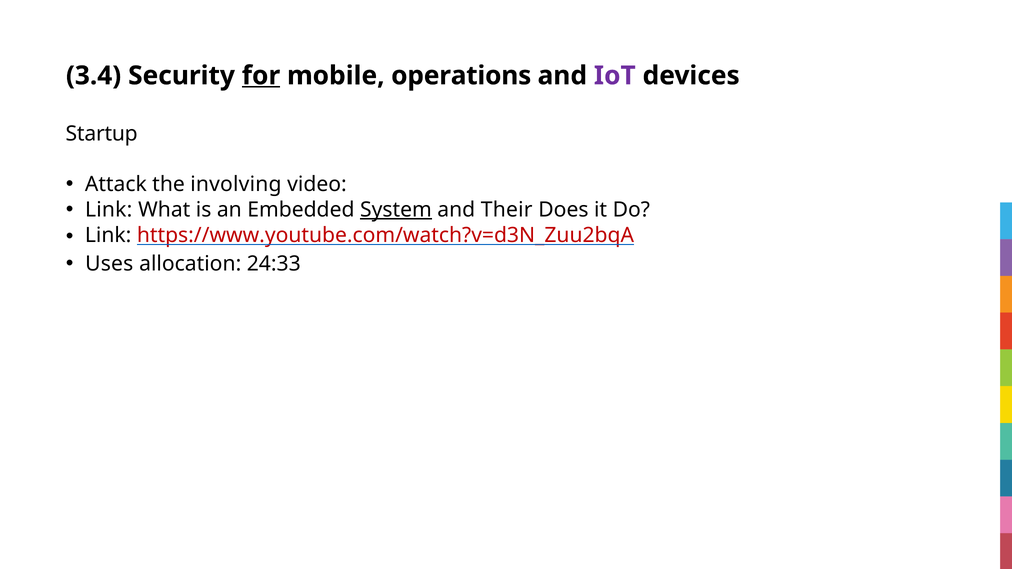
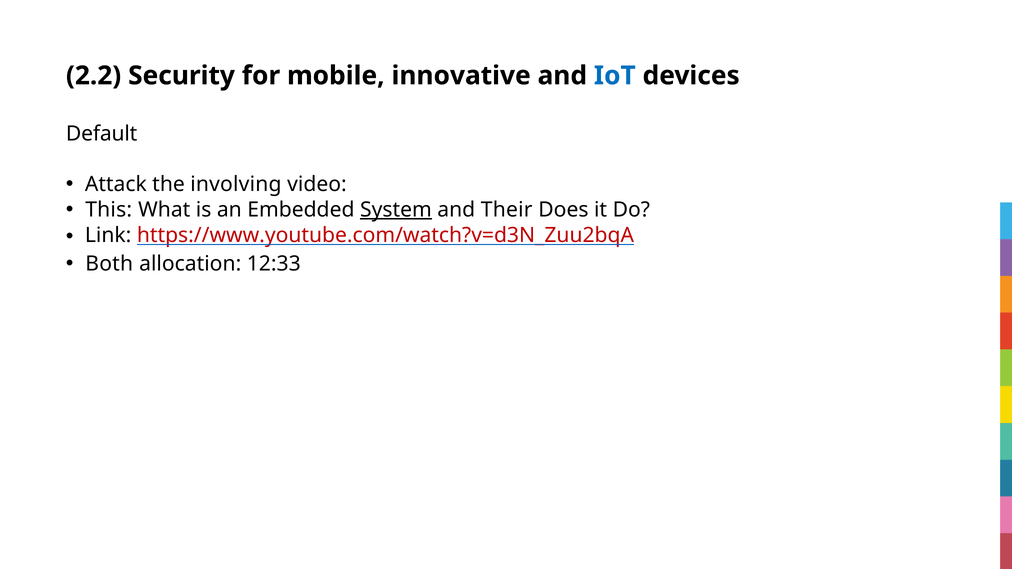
3.4: 3.4 -> 2.2
for underline: present -> none
operations: operations -> innovative
IoT colour: purple -> blue
Startup: Startup -> Default
Link at (109, 210): Link -> This
Uses: Uses -> Both
24:33: 24:33 -> 12:33
